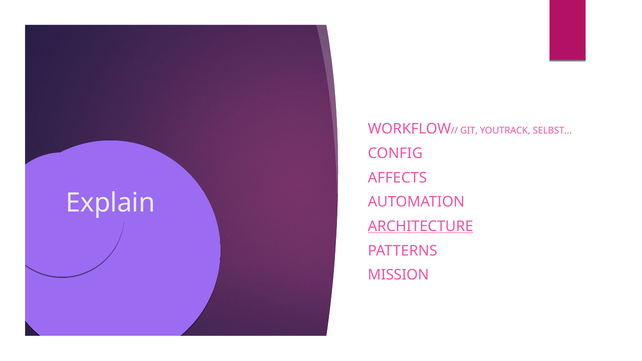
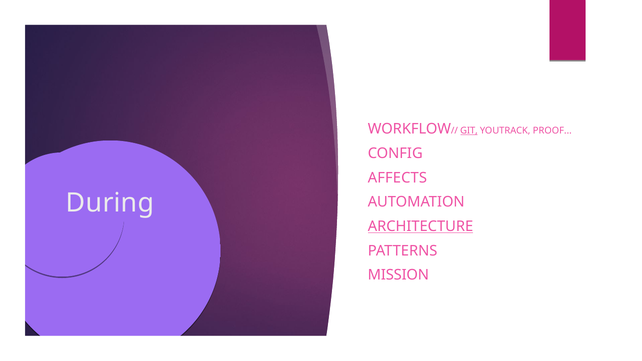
GIT underline: none -> present
SELBST: SELBST -> PROOF
Explain: Explain -> During
